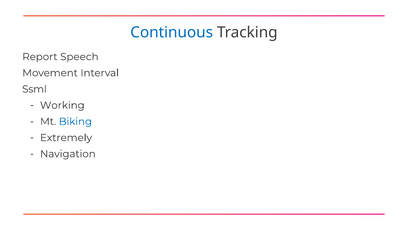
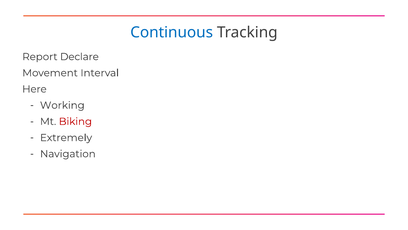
Speech: Speech -> Declare
Ssml: Ssml -> Here
Biking colour: blue -> red
